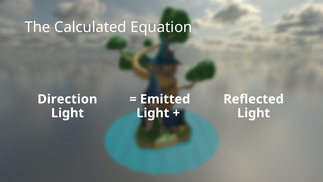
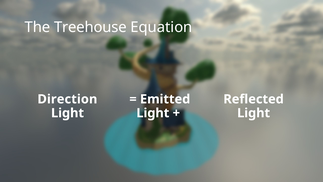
Calculated: Calculated -> Treehouse
